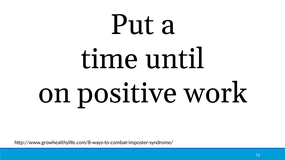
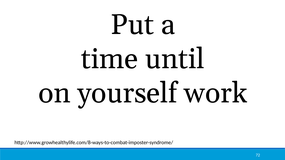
positive: positive -> yourself
